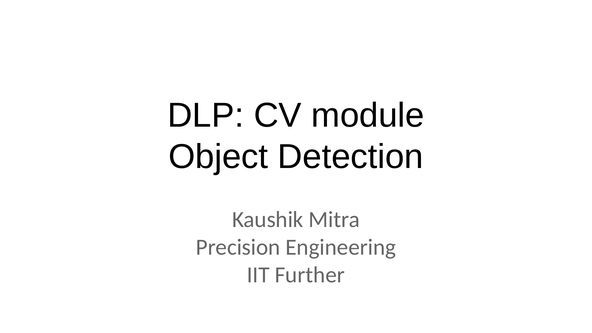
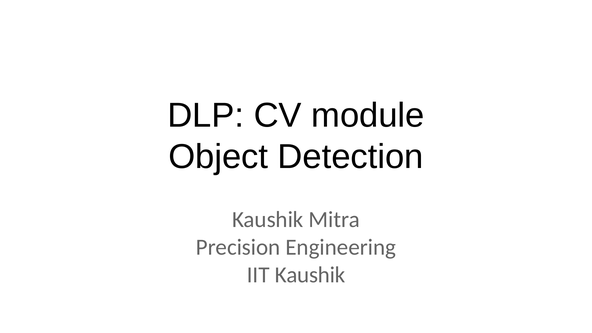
IIT Further: Further -> Kaushik
